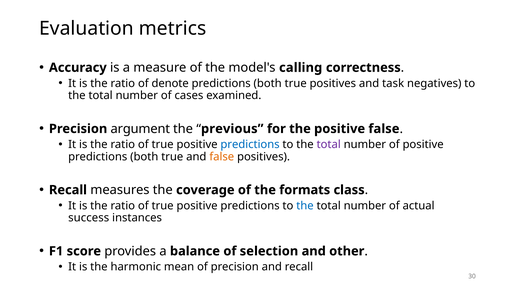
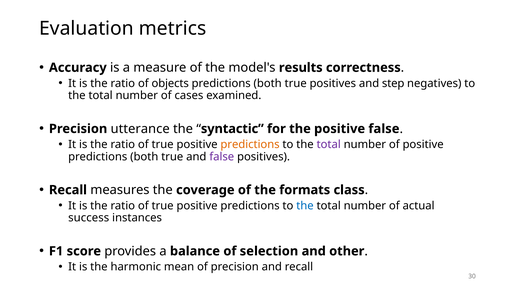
calling: calling -> results
denote: denote -> objects
task: task -> step
argument: argument -> utterance
previous: previous -> syntactic
predictions at (250, 144) colour: blue -> orange
false at (222, 157) colour: orange -> purple
